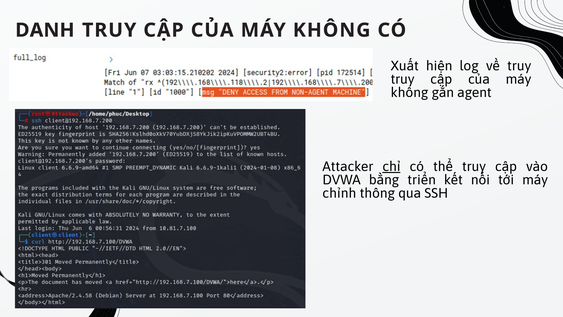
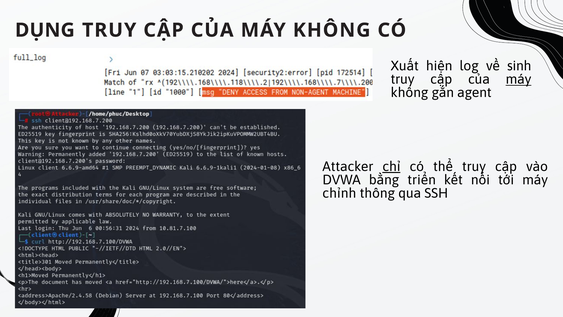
DANH: DANH -> DỤNG
về truy: truy -> sinh
máy at (518, 79) underline: none -> present
